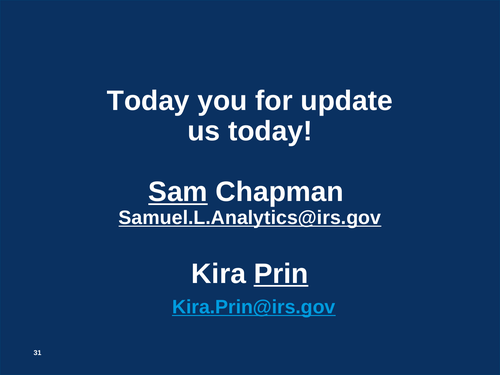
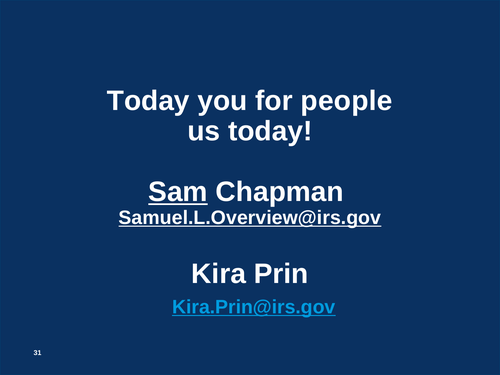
update: update -> people
Samuel.L.Analytics@irs.gov: Samuel.L.Analytics@irs.gov -> Samuel.L.Overview@irs.gov
Prin underline: present -> none
